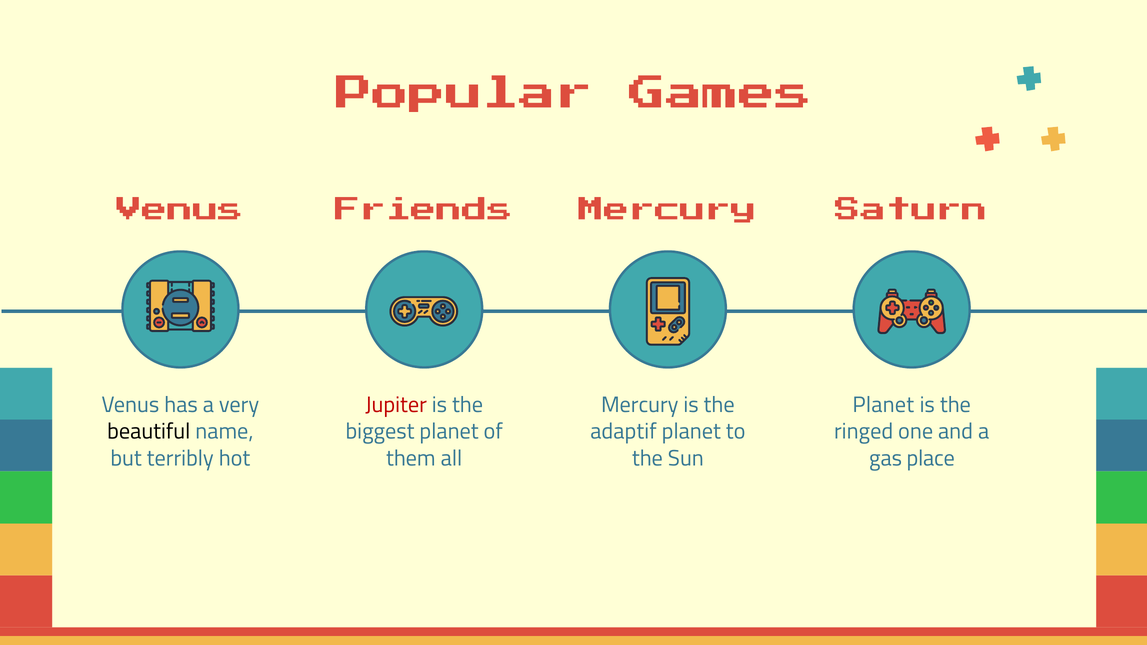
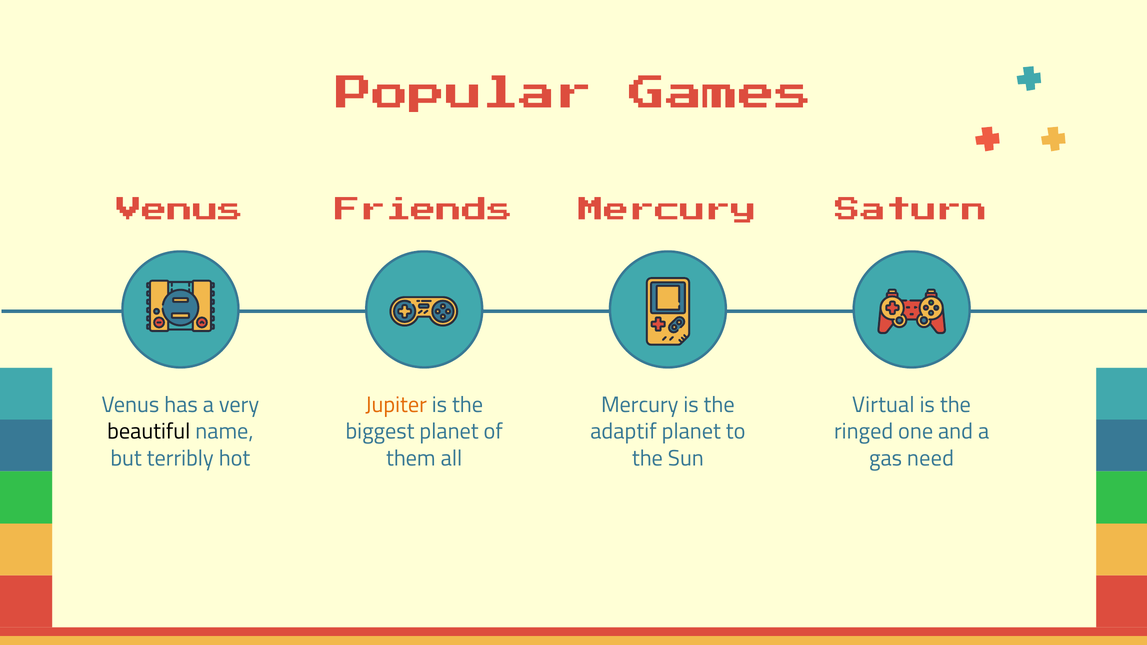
Jupiter colour: red -> orange
Planet at (883, 405): Planet -> Virtual
place: place -> need
